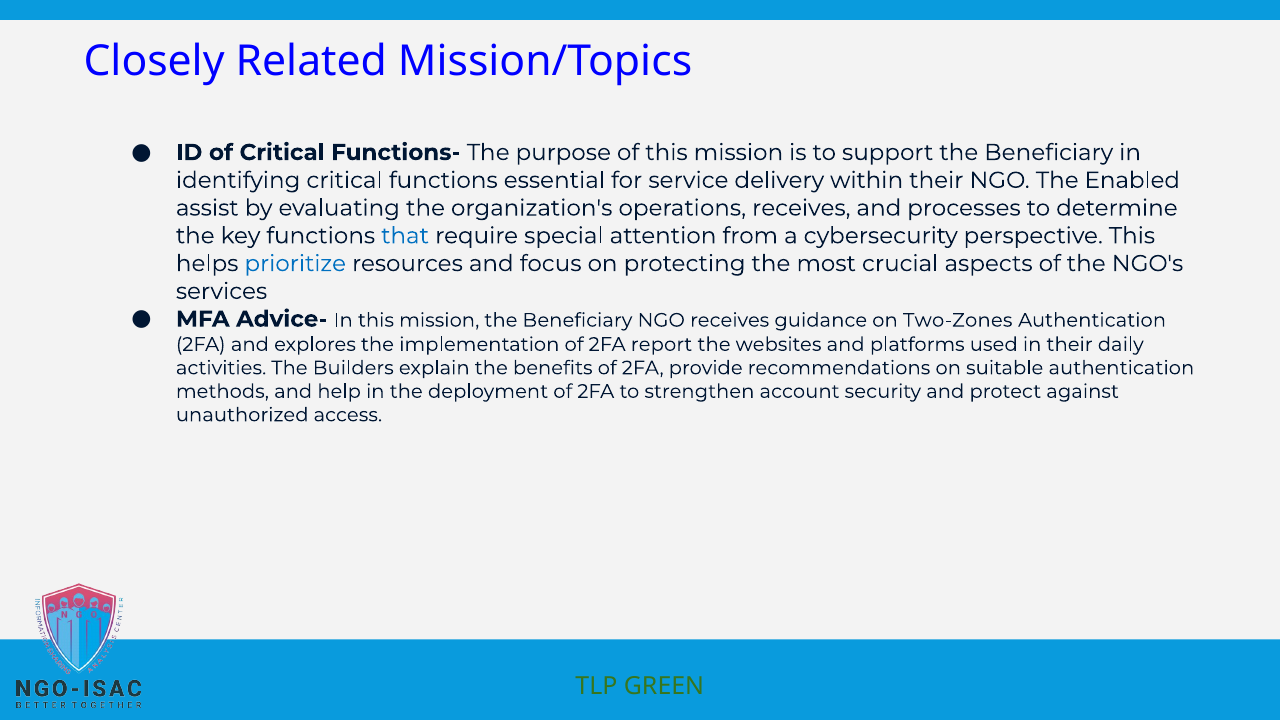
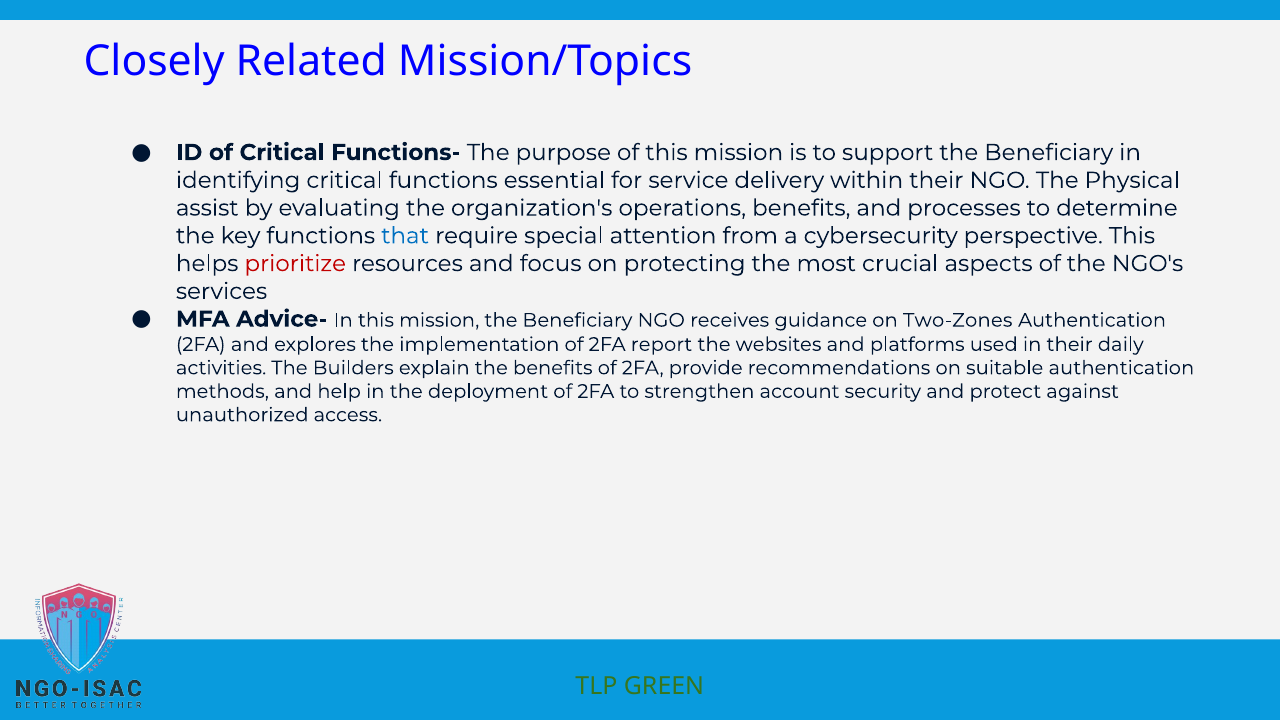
Enabled: Enabled -> Physical
operations receives: receives -> benefits
prioritize colour: blue -> red
